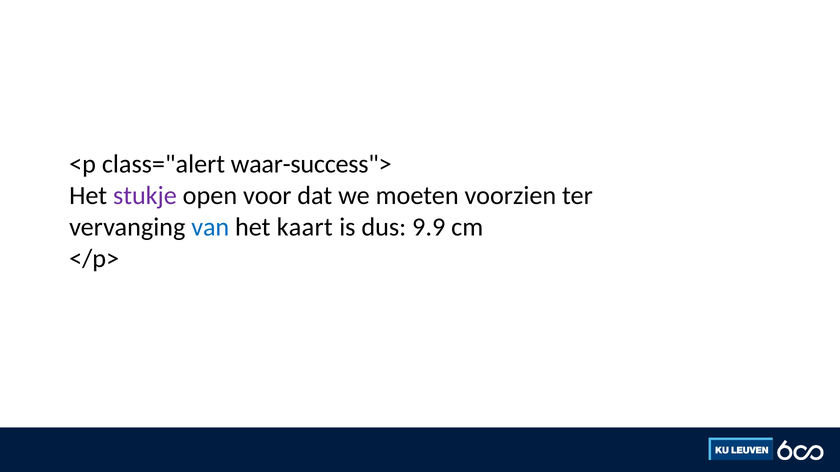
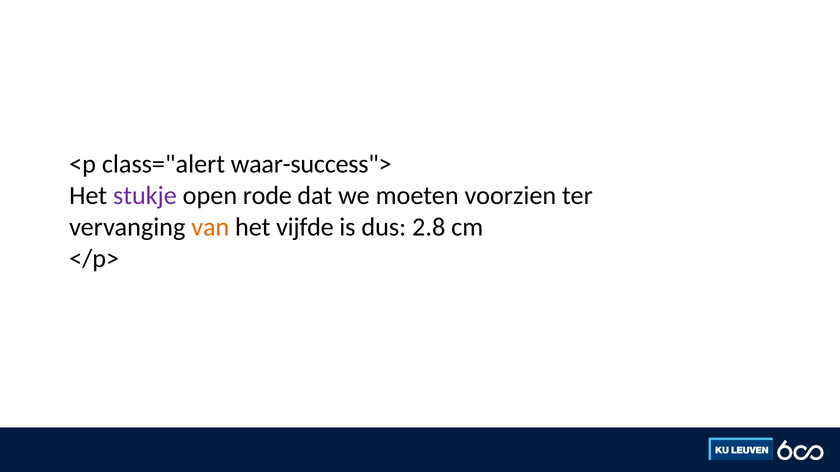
voor: voor -> rode
van colour: blue -> orange
kaart: kaart -> vijfde
9.9: 9.9 -> 2.8
